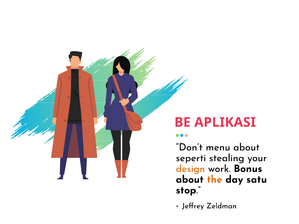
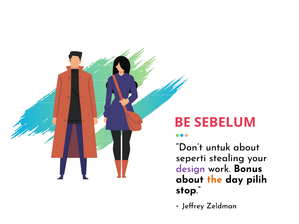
APLIKASI: APLIKASI -> SEBELUM
menu: menu -> untuk
design colour: orange -> purple
satu: satu -> pilih
